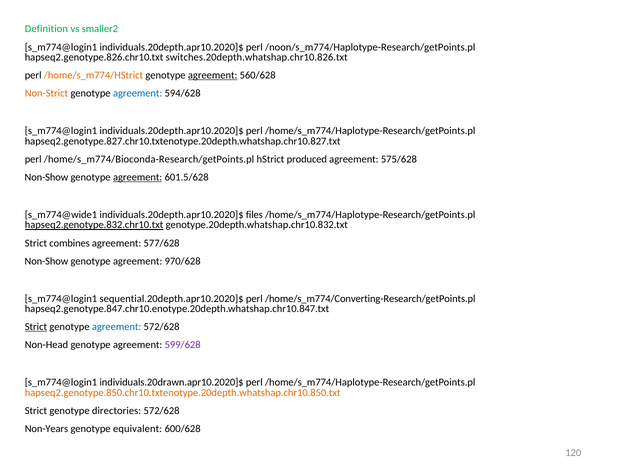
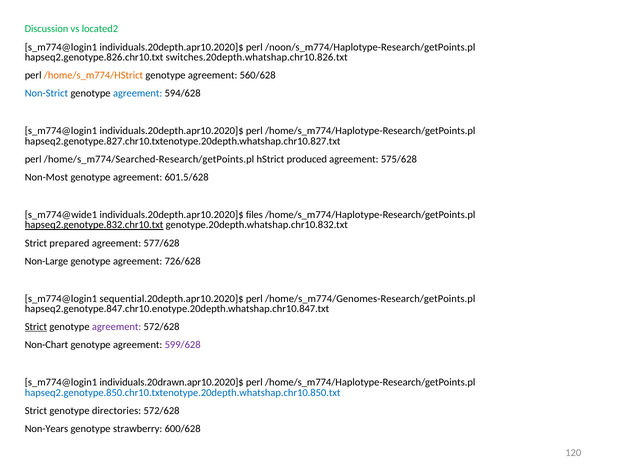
Definition: Definition -> Discussion
smaller2: smaller2 -> located2
agreement at (213, 75) underline: present -> none
Non-Strict colour: orange -> blue
/home/s_m774/Bioconda-Research/getPoints.pl: /home/s_m774/Bioconda-Research/getPoints.pl -> /home/s_m774/Searched-Research/getPoints.pl
Non-Show at (46, 177): Non-Show -> Non-Most
agreement at (138, 177) underline: present -> none
combines: combines -> prepared
Non-Show at (46, 261): Non-Show -> Non-Large
970/628: 970/628 -> 726/628
/home/s_m774/Converting-Research/getPoints.pl: /home/s_m774/Converting-Research/getPoints.pl -> /home/s_m774/Genomes-Research/getPoints.pl
agreement at (117, 326) colour: blue -> purple
Non-Head: Non-Head -> Non-Chart
hapseq2.genotype.850.chr10.txtenotype.20depth.whatshap.chr10.850.txt colour: orange -> blue
equivalent: equivalent -> strawberry
